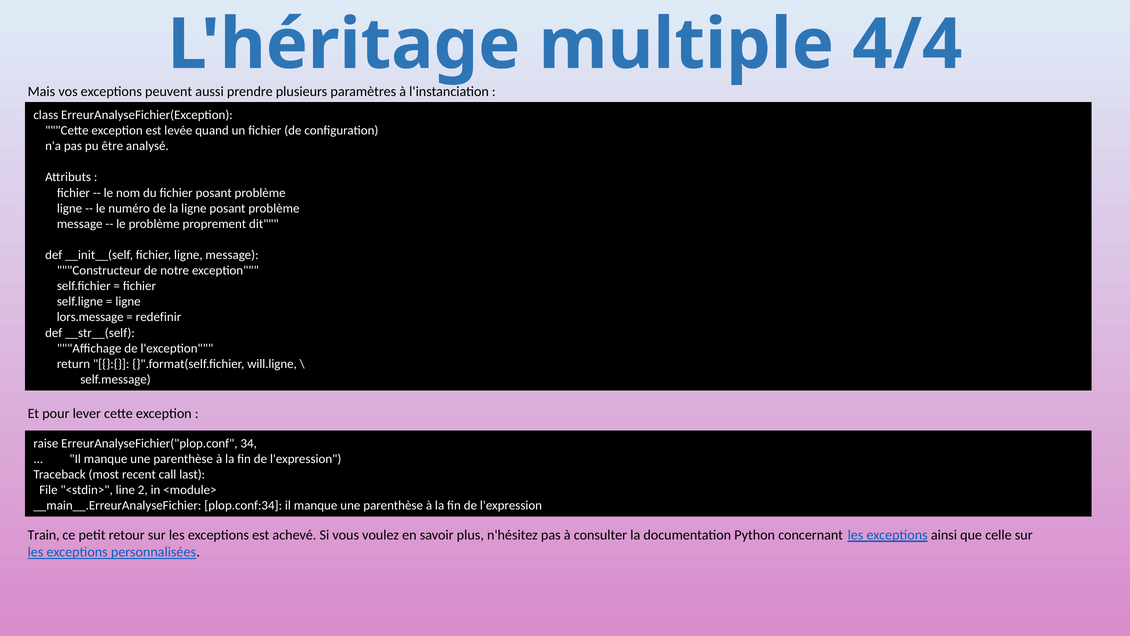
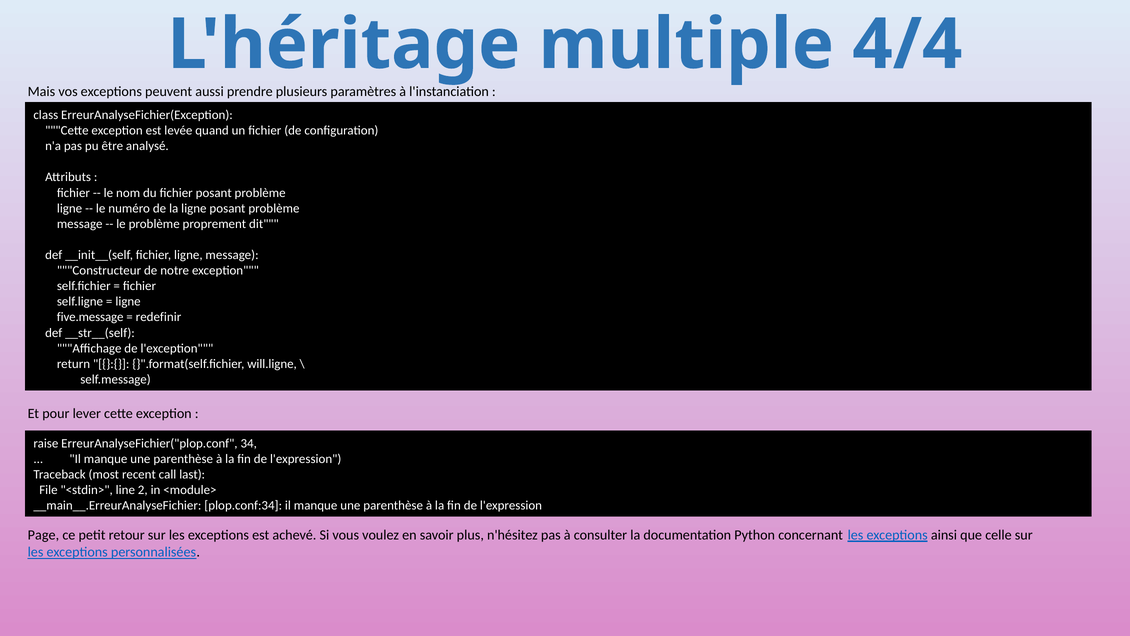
lors.message: lors.message -> five.message
Train: Train -> Page
